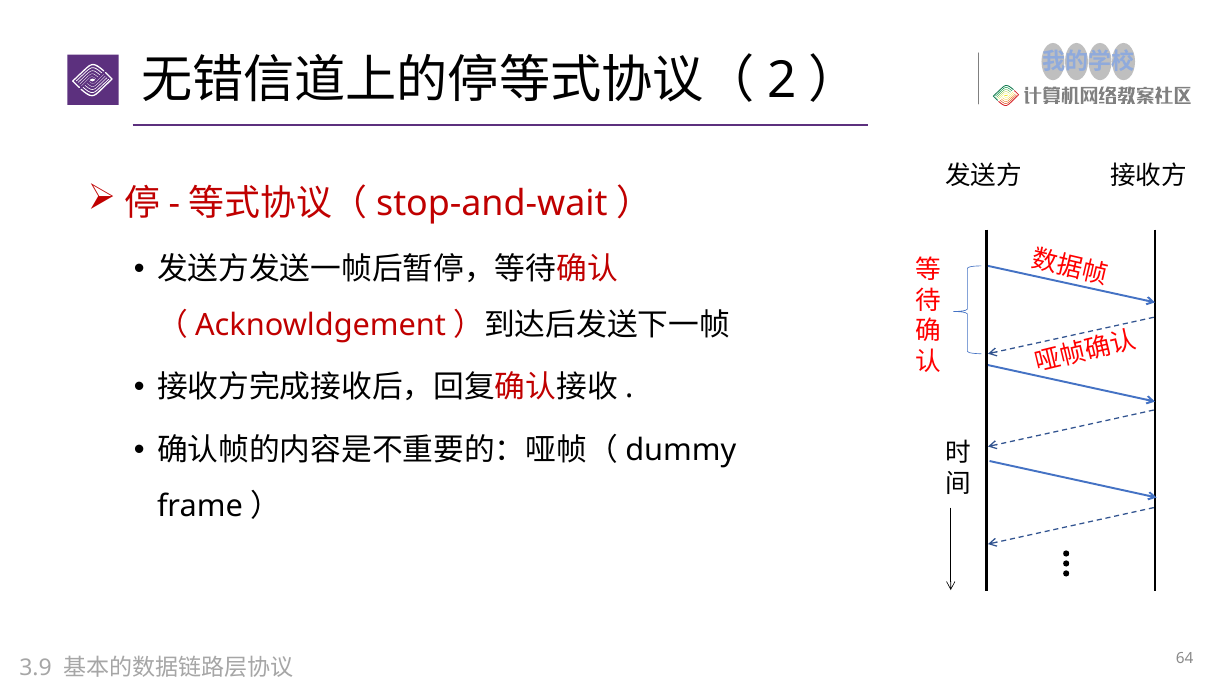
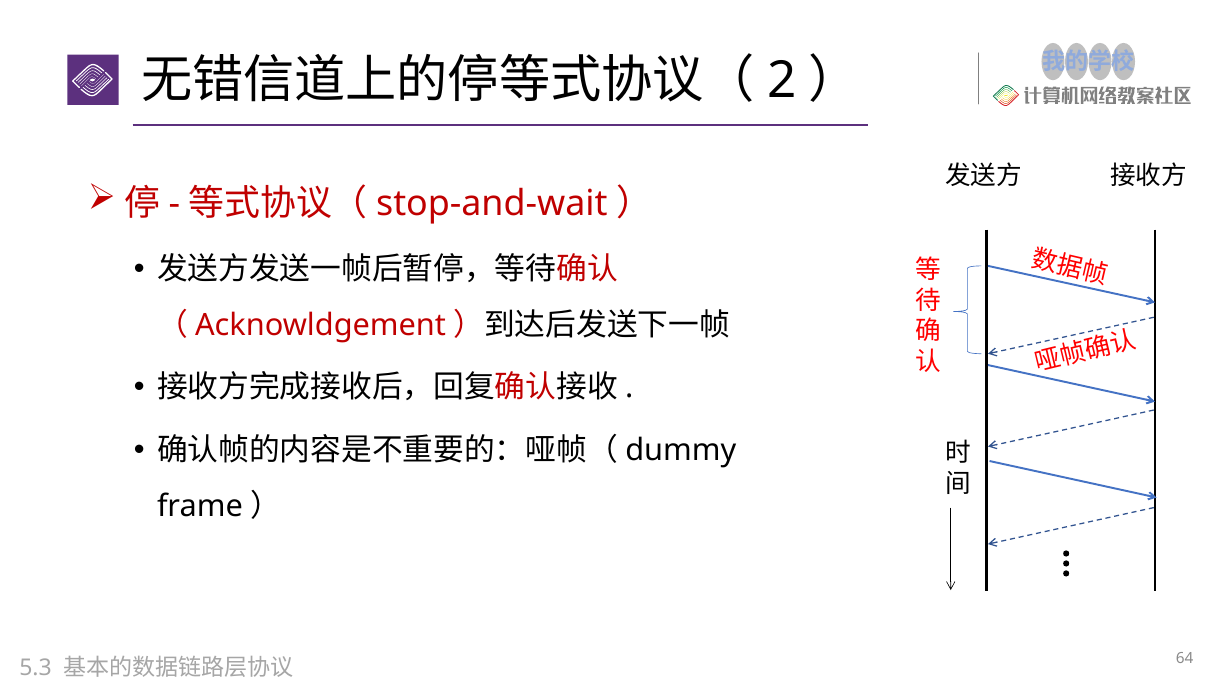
3.9: 3.9 -> 5.3
